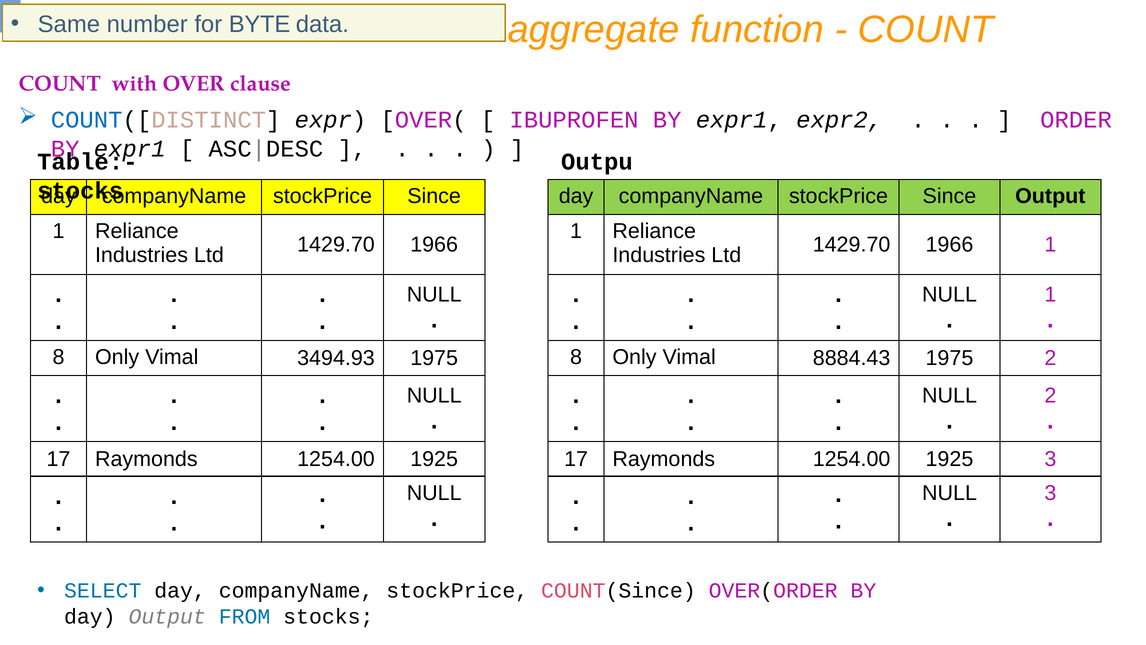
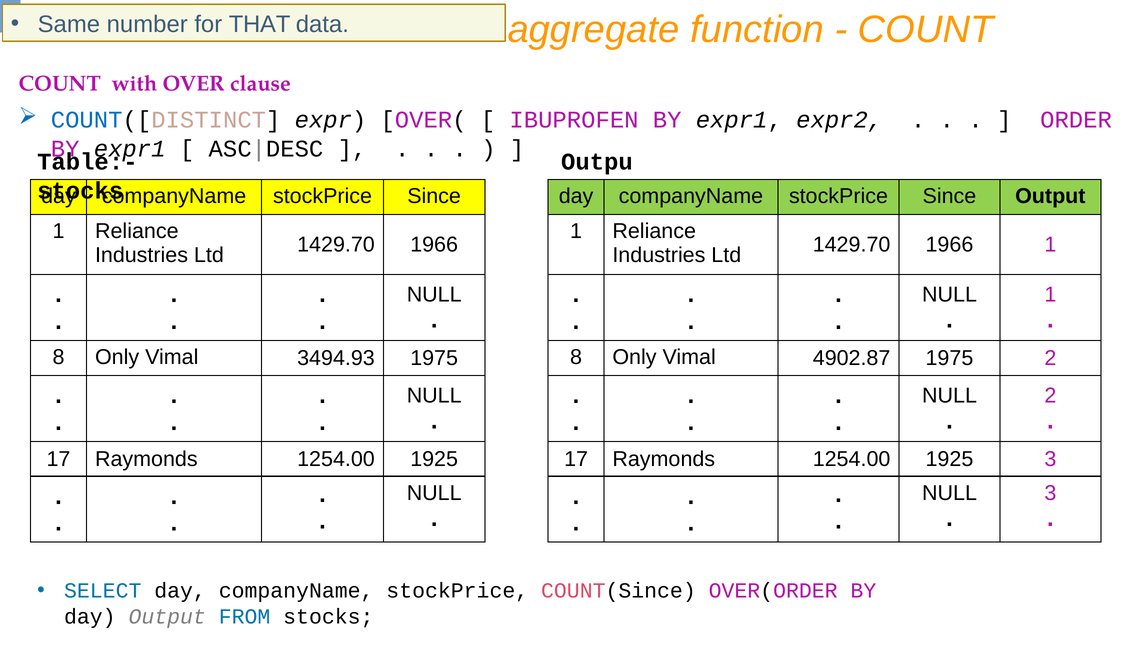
BYTE: BYTE -> THAT
8884.43: 8884.43 -> 4902.87
